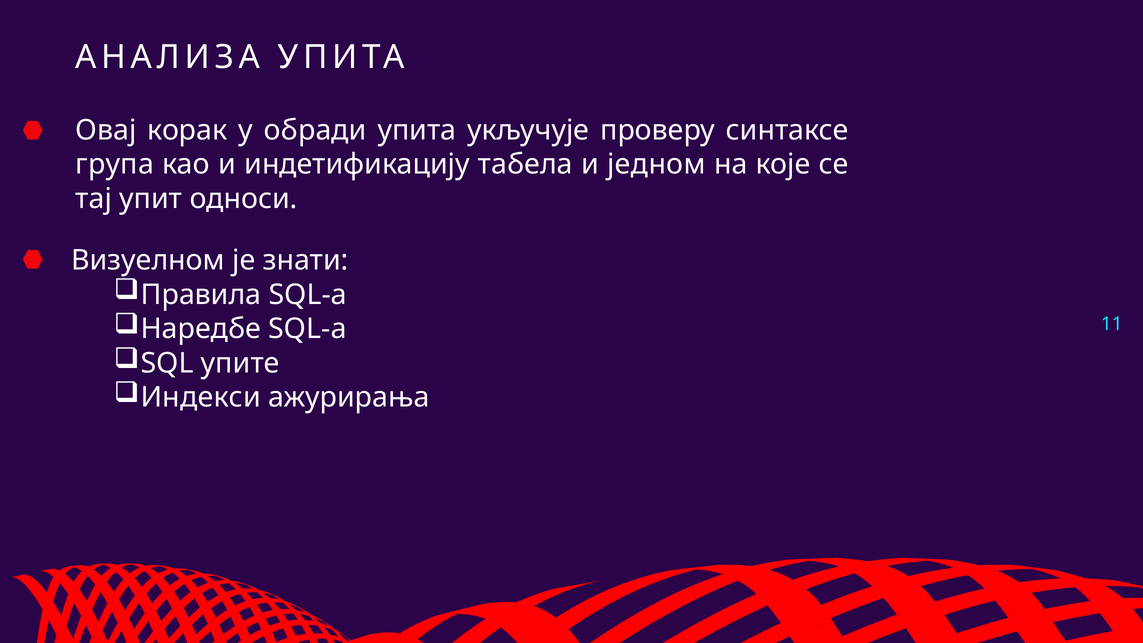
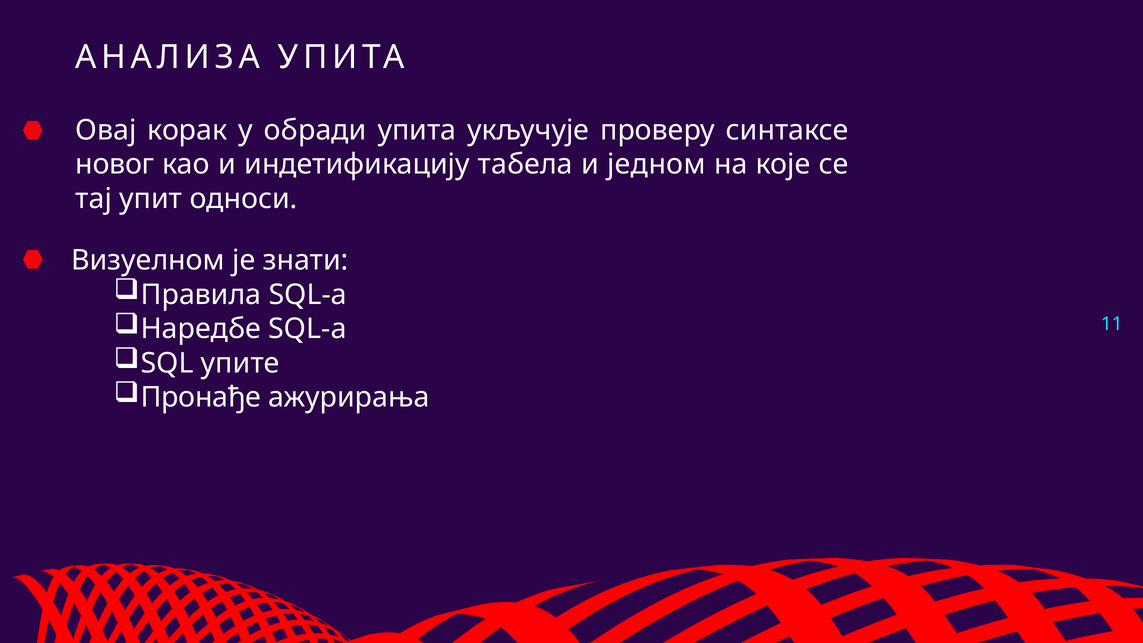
група: група -> новог
Индекси: Индекси -> Пронађе
